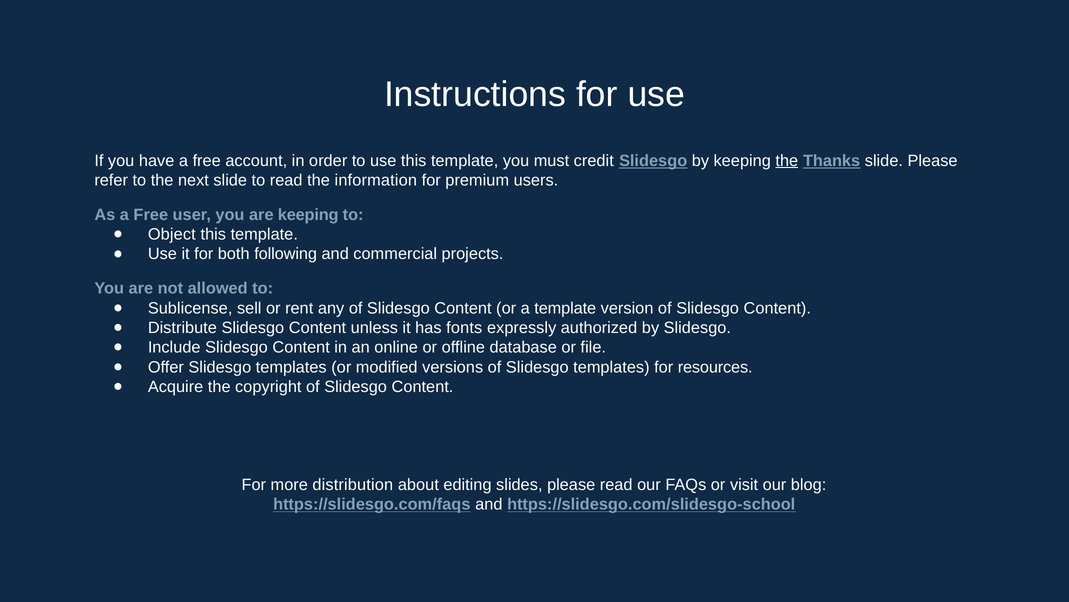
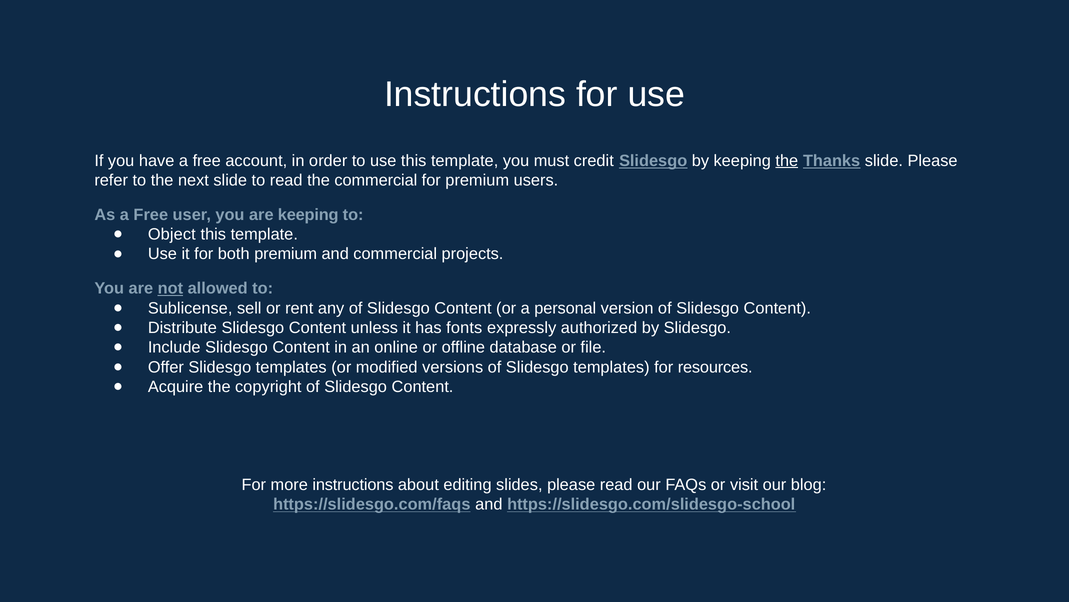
the information: information -> commercial
both following: following -> premium
not underline: none -> present
a template: template -> personal
more distribution: distribution -> instructions
